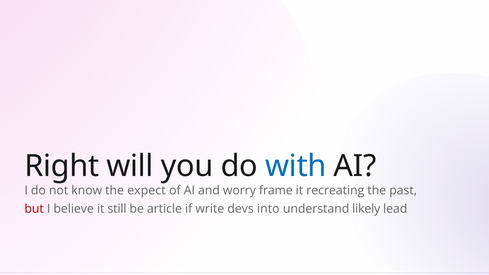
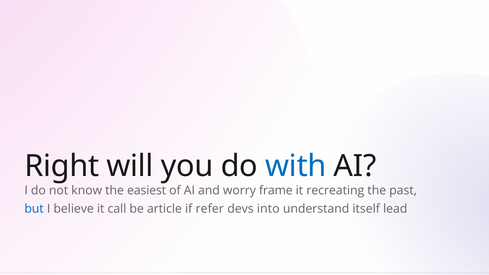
expect: expect -> easiest
but colour: red -> blue
still: still -> call
write: write -> refer
likely: likely -> itself
